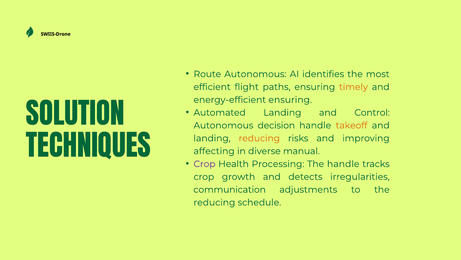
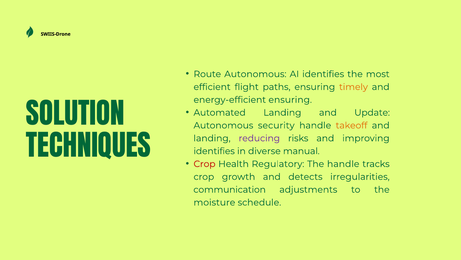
Control: Control -> Update
decision: decision -> security
reducing at (259, 138) colour: orange -> purple
affecting at (214, 151): affecting -> identifies
Crop at (205, 164) colour: purple -> red
Processing: Processing -> Regulatory
reducing at (214, 202): reducing -> moisture
